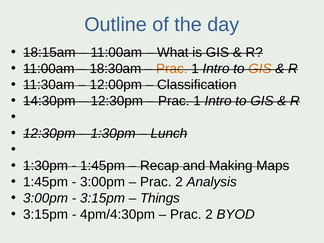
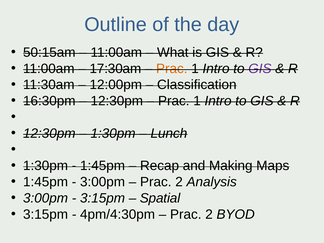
18:15am: 18:15am -> 50:15am
18:30am: 18:30am -> 17:30am
GIS at (260, 69) colour: orange -> purple
14:30pm: 14:30pm -> 16:30pm
Things: Things -> Spatial
